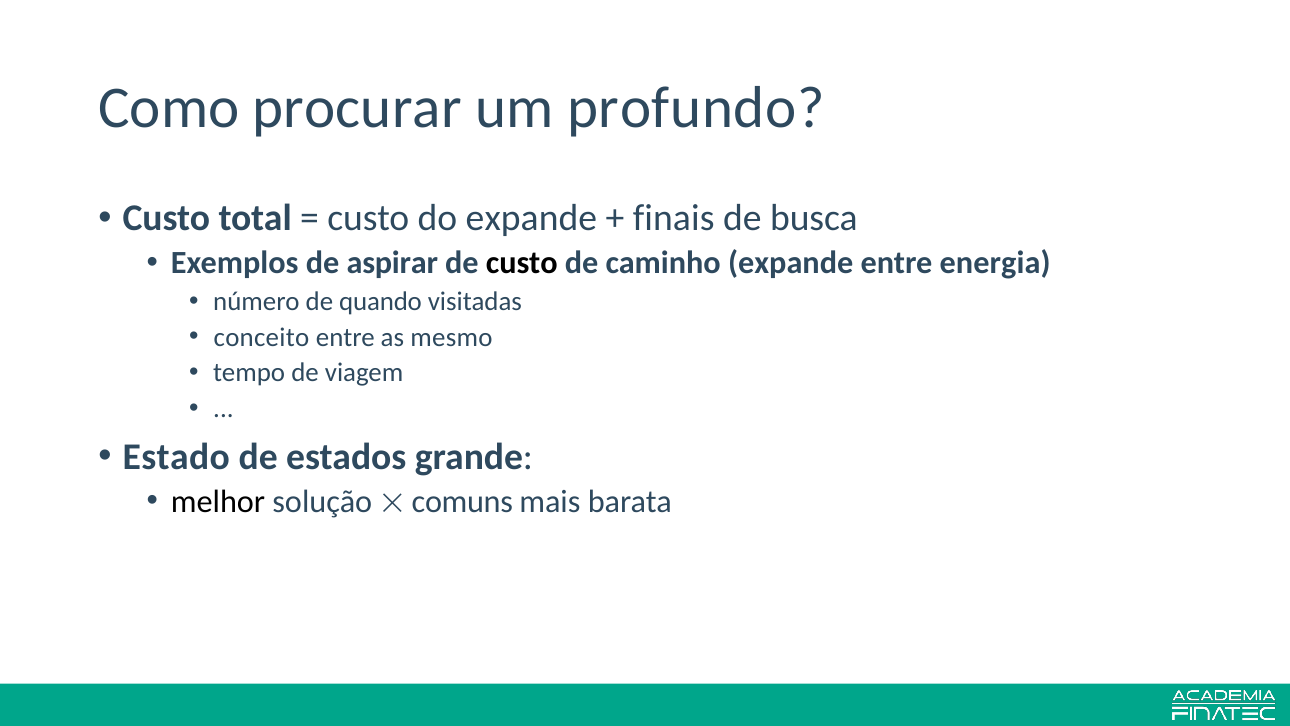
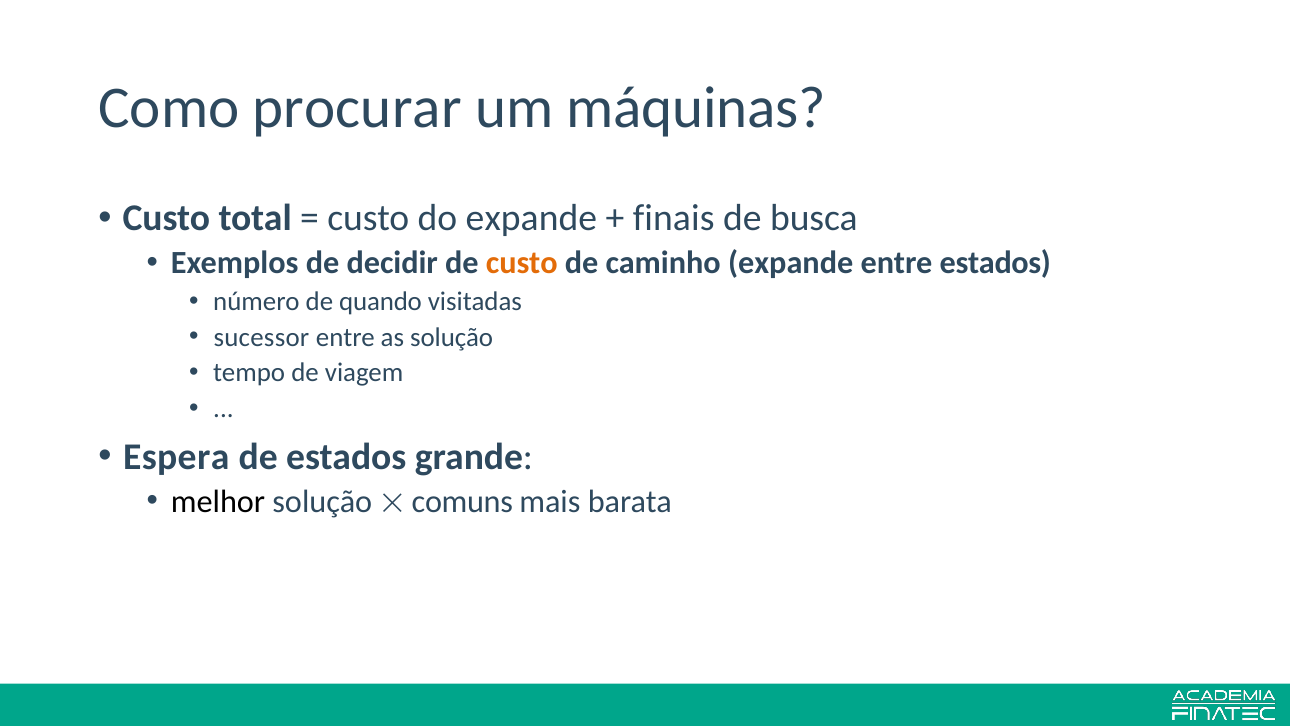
profundo: profundo -> máquinas
aspirar: aspirar -> decidir
custo at (522, 263) colour: black -> orange
entre energia: energia -> estados
conceito: conceito -> sucessor
as mesmo: mesmo -> solução
Estado: Estado -> Espera
